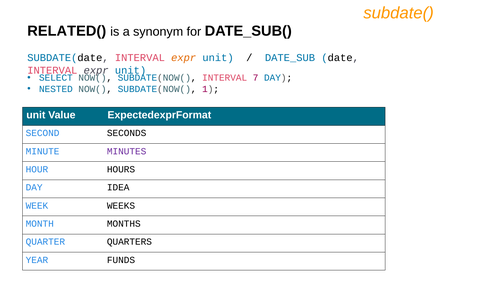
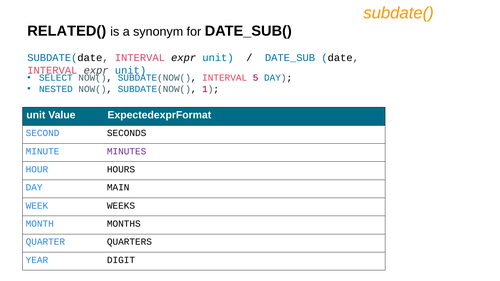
expr at (184, 58) colour: orange -> black
7: 7 -> 5
IDEA: IDEA -> MAIN
FUNDS: FUNDS -> DIGIT
